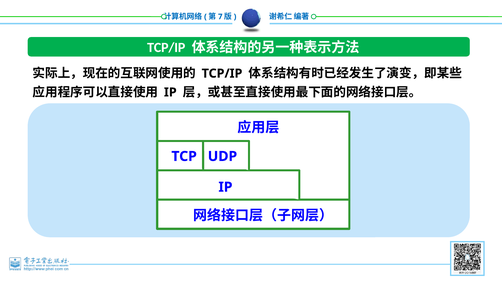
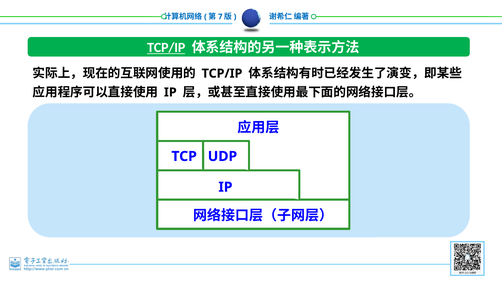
TCP/IP at (166, 47) underline: none -> present
